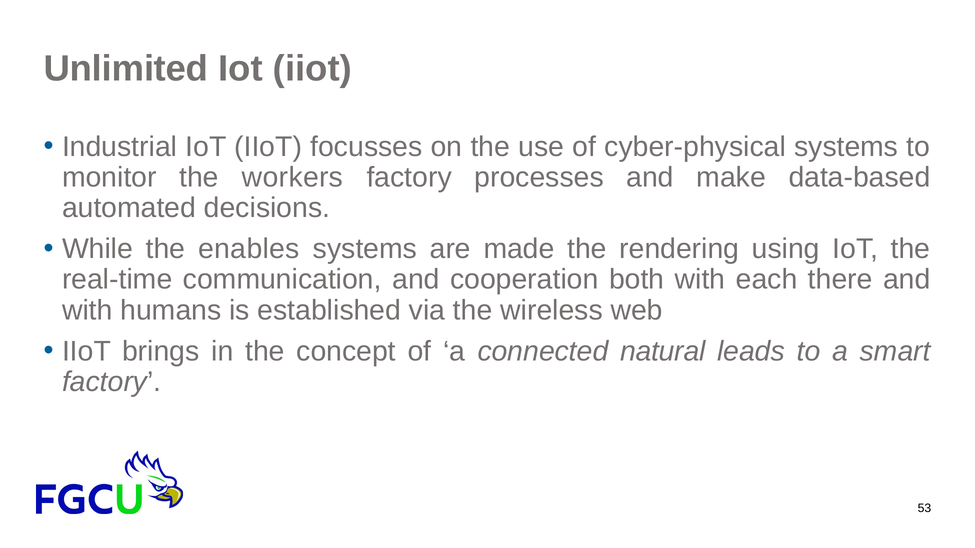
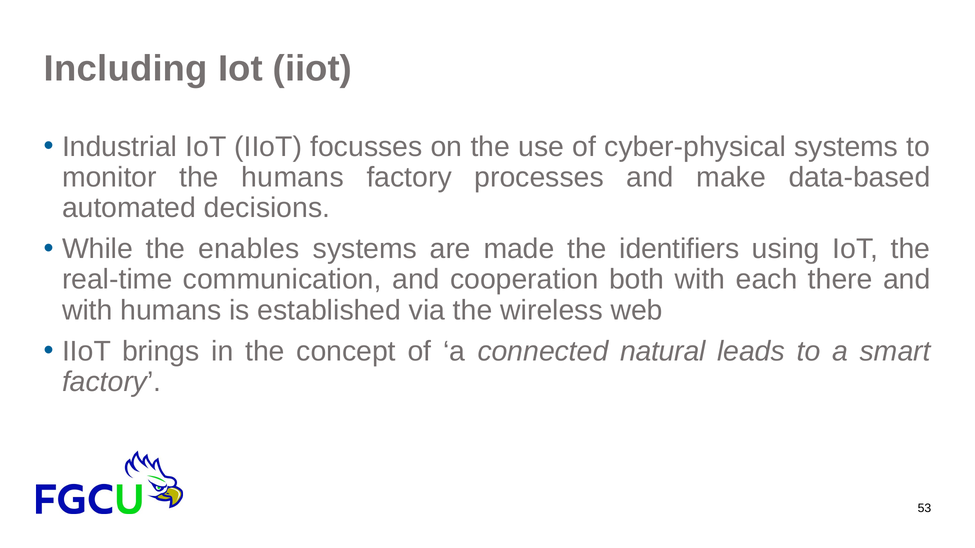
Unlimited: Unlimited -> Including
the workers: workers -> humans
rendering: rendering -> identifiers
